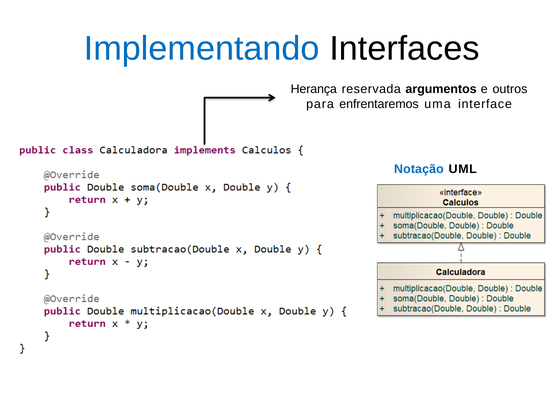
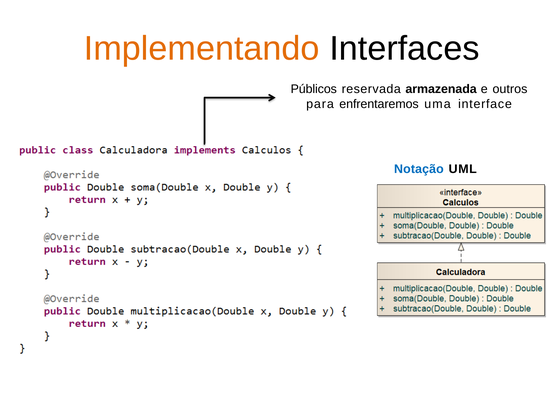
Implementando colour: blue -> orange
Herança: Herança -> Públicos
argumentos: argumentos -> armazenada
